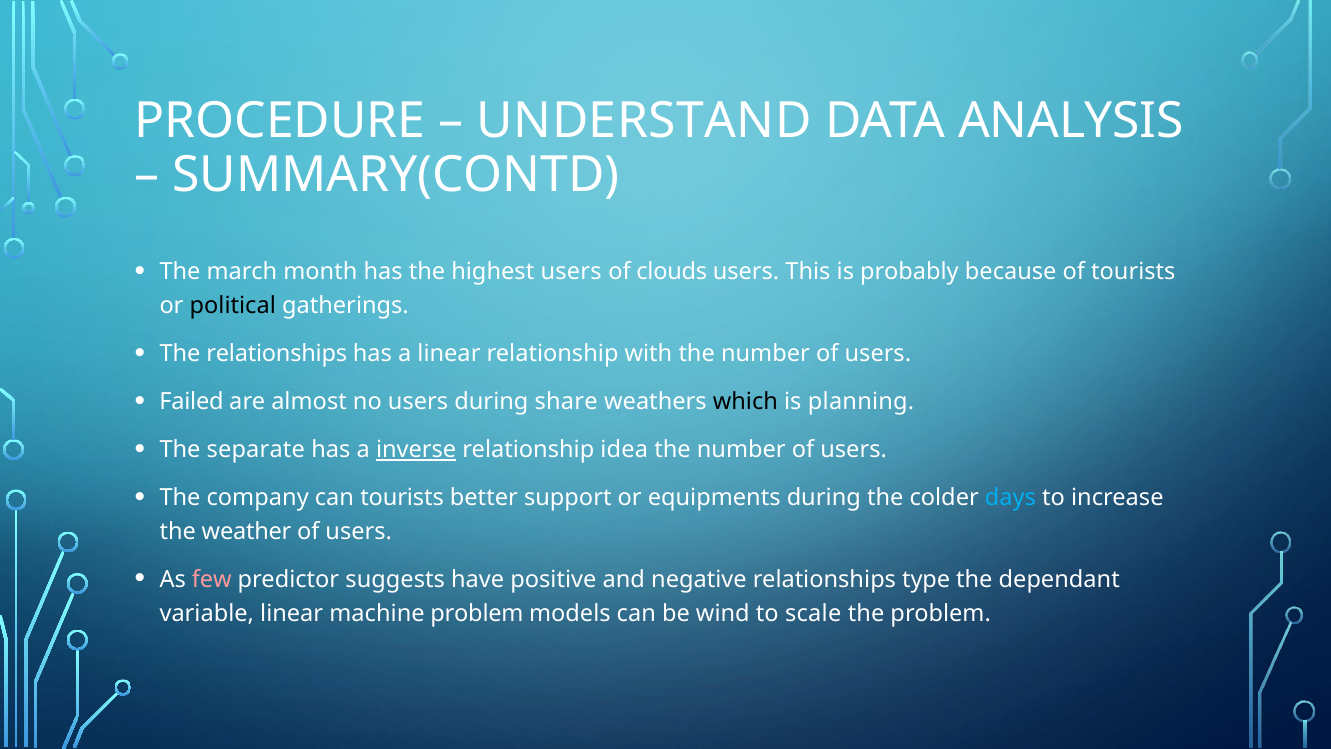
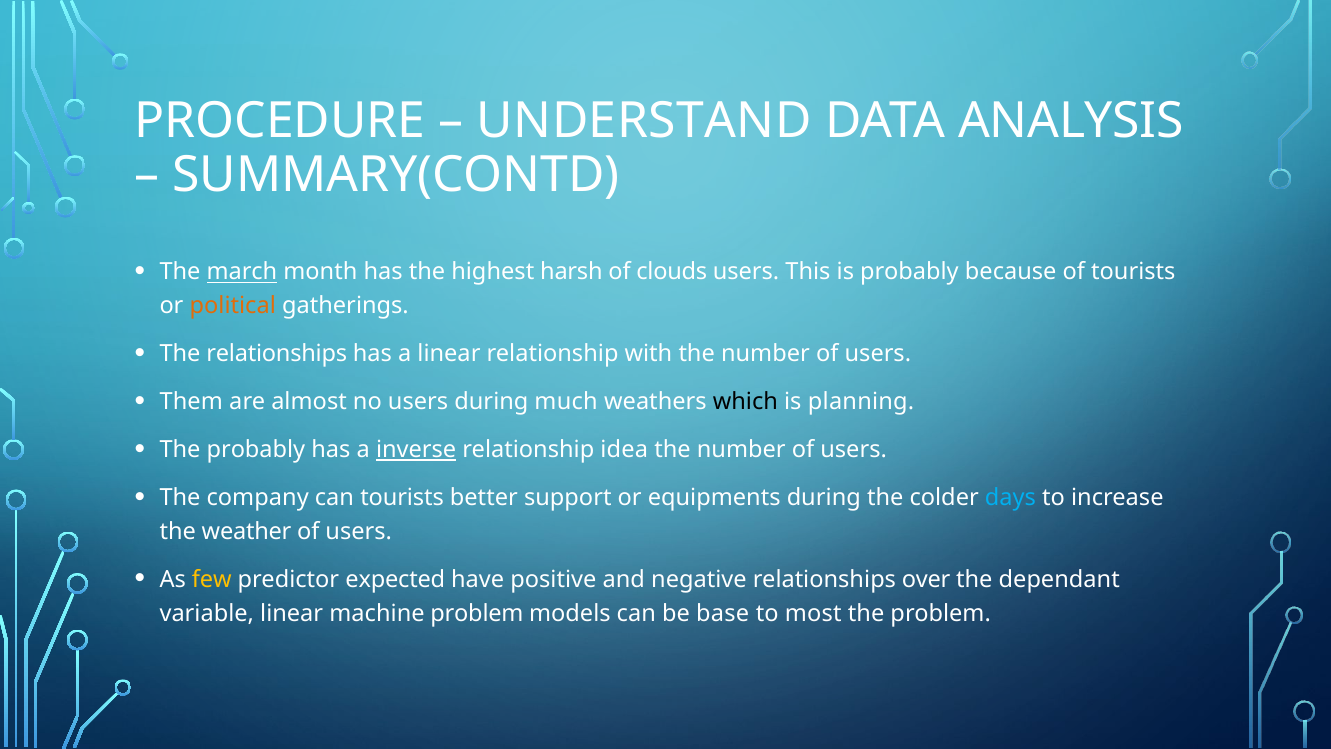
march underline: none -> present
highest users: users -> harsh
political colour: black -> orange
Failed: Failed -> Them
share: share -> much
The separate: separate -> probably
few colour: pink -> yellow
suggests: suggests -> expected
type: type -> over
wind: wind -> base
scale: scale -> most
